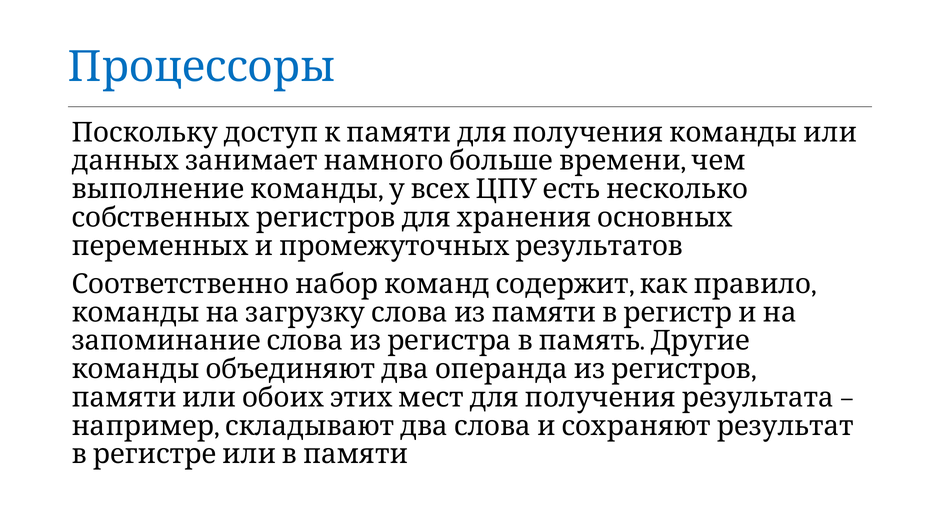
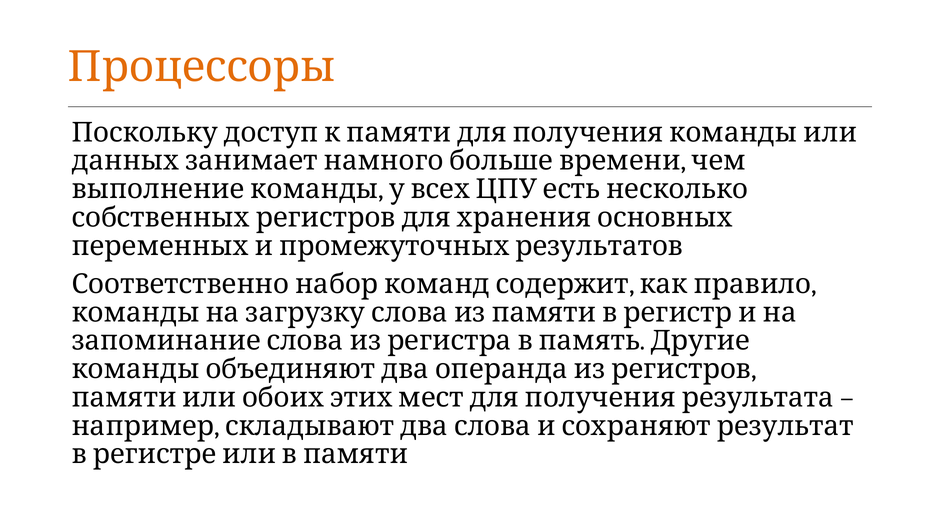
Процессоры colour: blue -> orange
